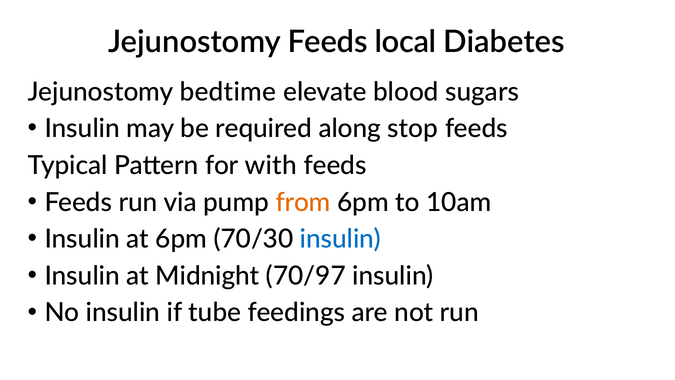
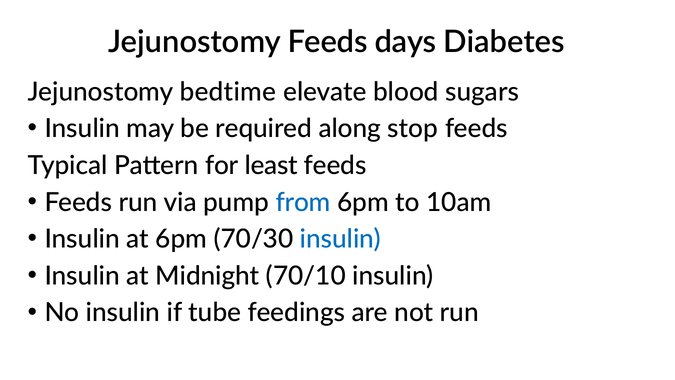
local: local -> days
with: with -> least
from colour: orange -> blue
70/97: 70/97 -> 70/10
